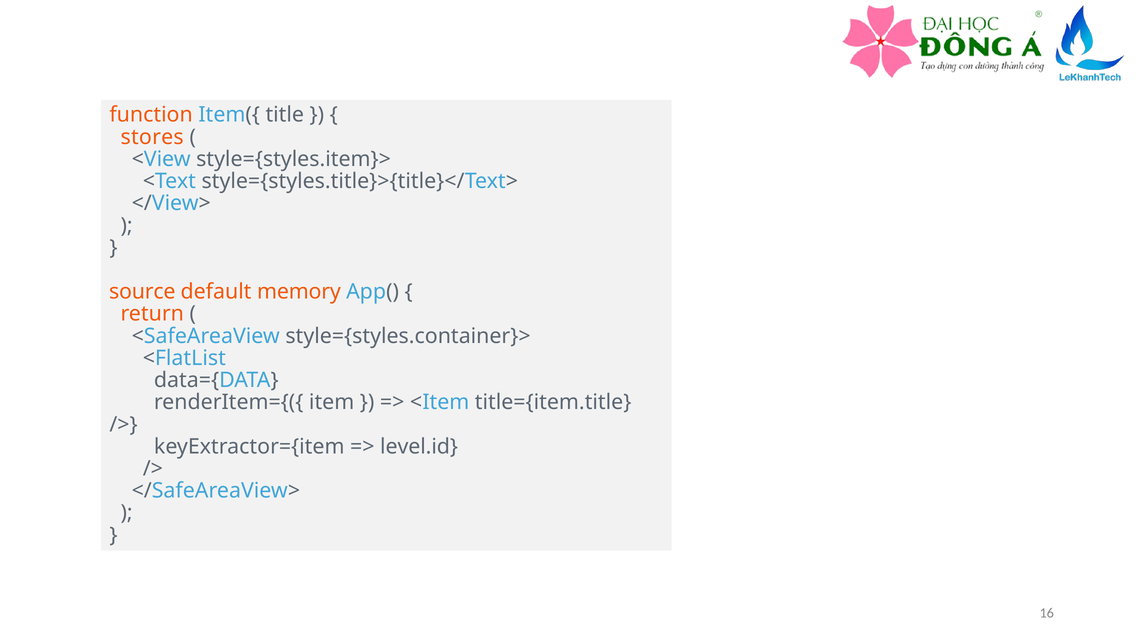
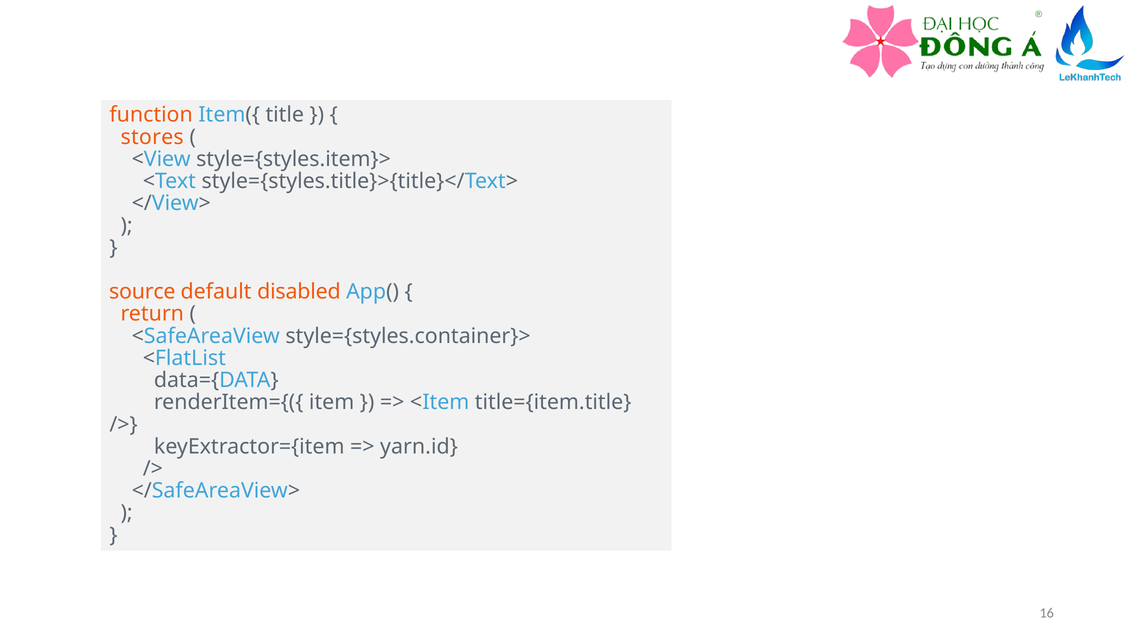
memory: memory -> disabled
level.id: level.id -> yarn.id
